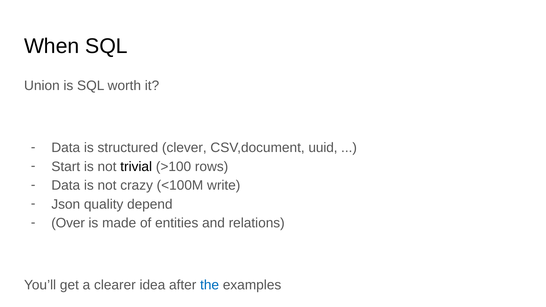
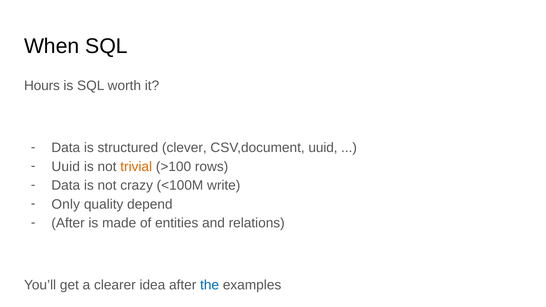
Union: Union -> Hours
Start at (66, 167): Start -> Uuid
trivial colour: black -> orange
Json: Json -> Only
Over at (68, 223): Over -> After
